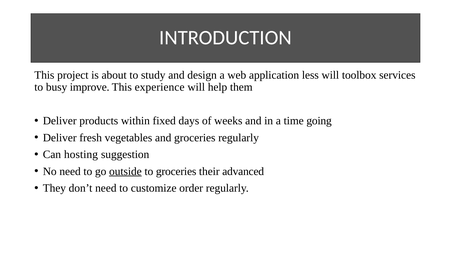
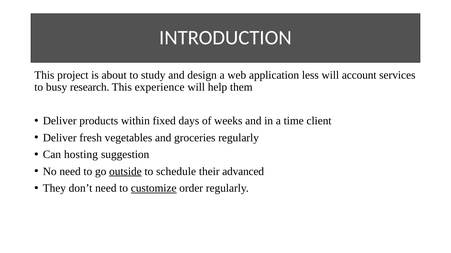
toolbox: toolbox -> account
improve: improve -> research
going: going -> client
to groceries: groceries -> schedule
customize underline: none -> present
